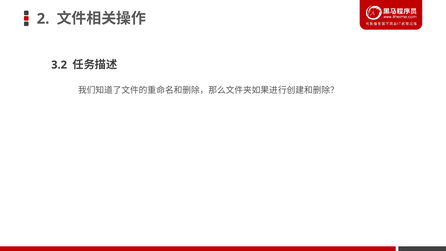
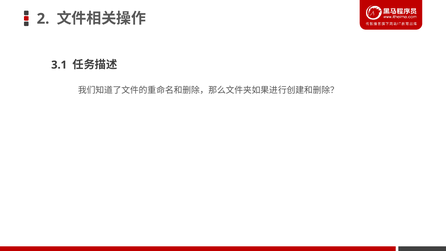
3.2: 3.2 -> 3.1
